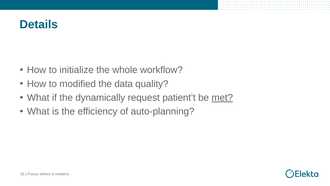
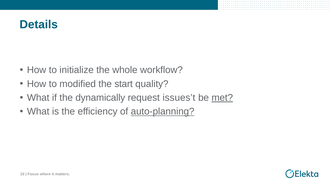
data: data -> start
patient’t: patient’t -> issues’t
auto-planning underline: none -> present
